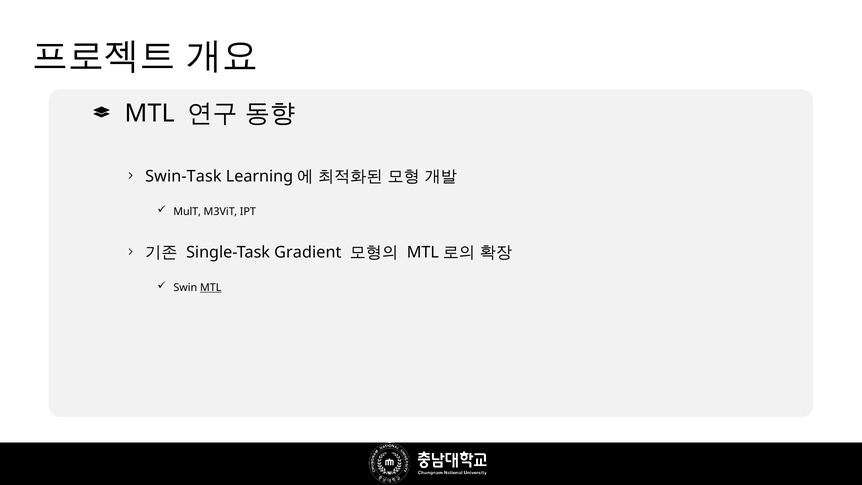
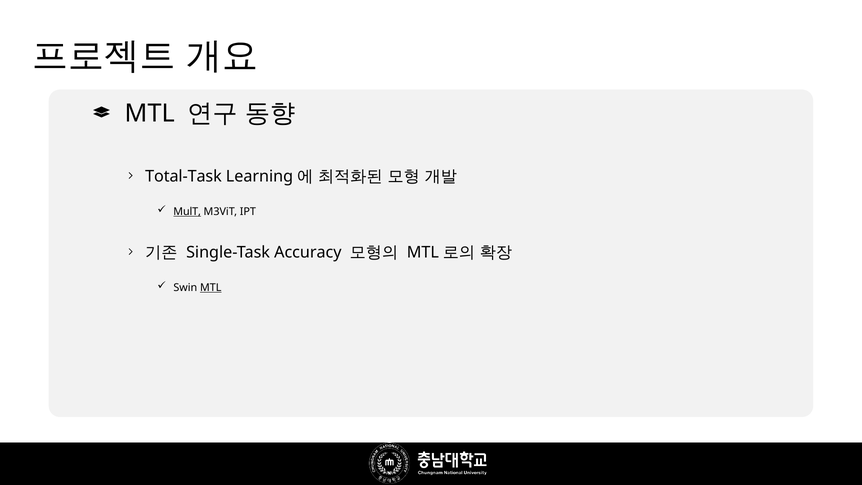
Swin-Task: Swin-Task -> Total-Task
MulT underline: none -> present
Gradient: Gradient -> Accuracy
